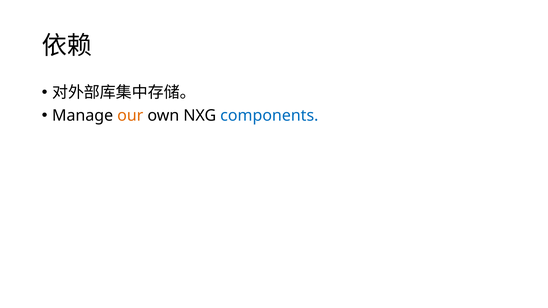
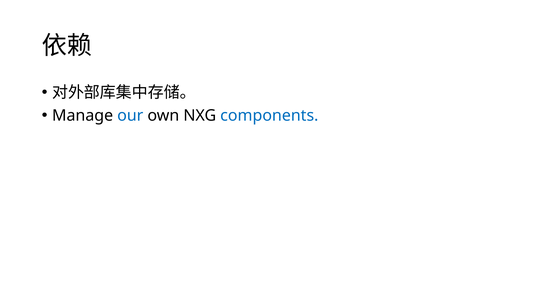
our colour: orange -> blue
